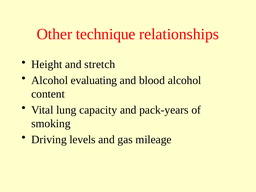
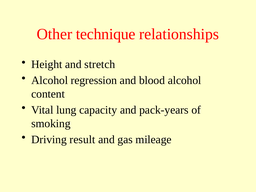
evaluating: evaluating -> regression
levels: levels -> result
